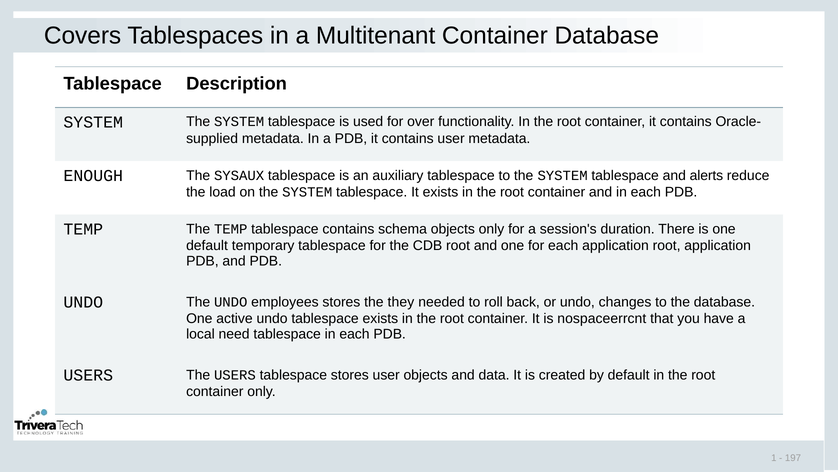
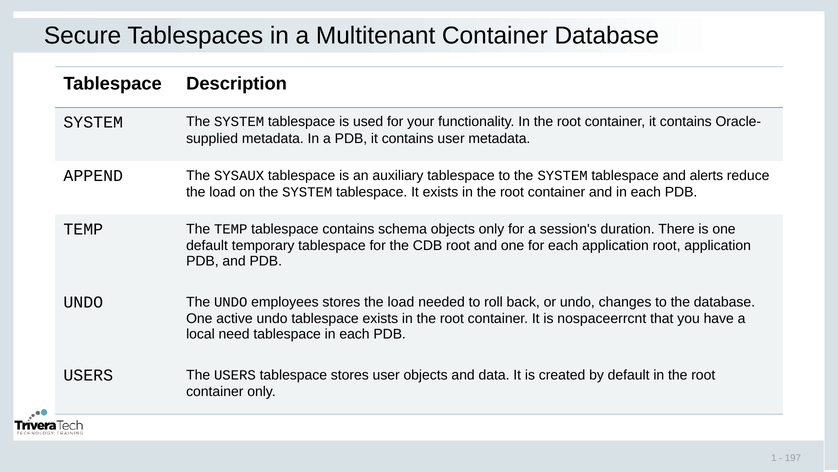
Covers: Covers -> Secure
over: over -> your
ENOUGH: ENOUGH -> APPEND
stores the they: they -> load
